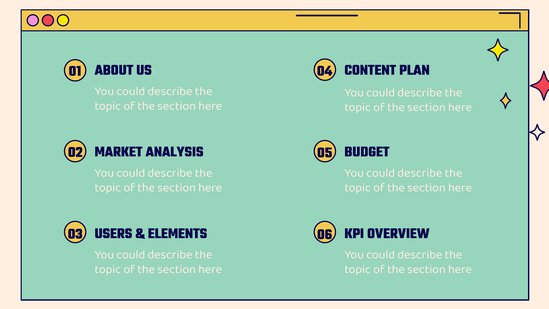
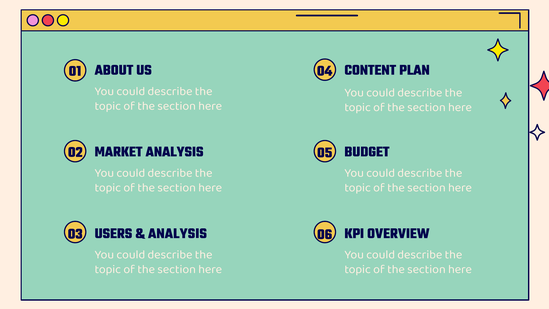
ELEMENTS at (178, 233): ELEMENTS -> ANALYSIS
